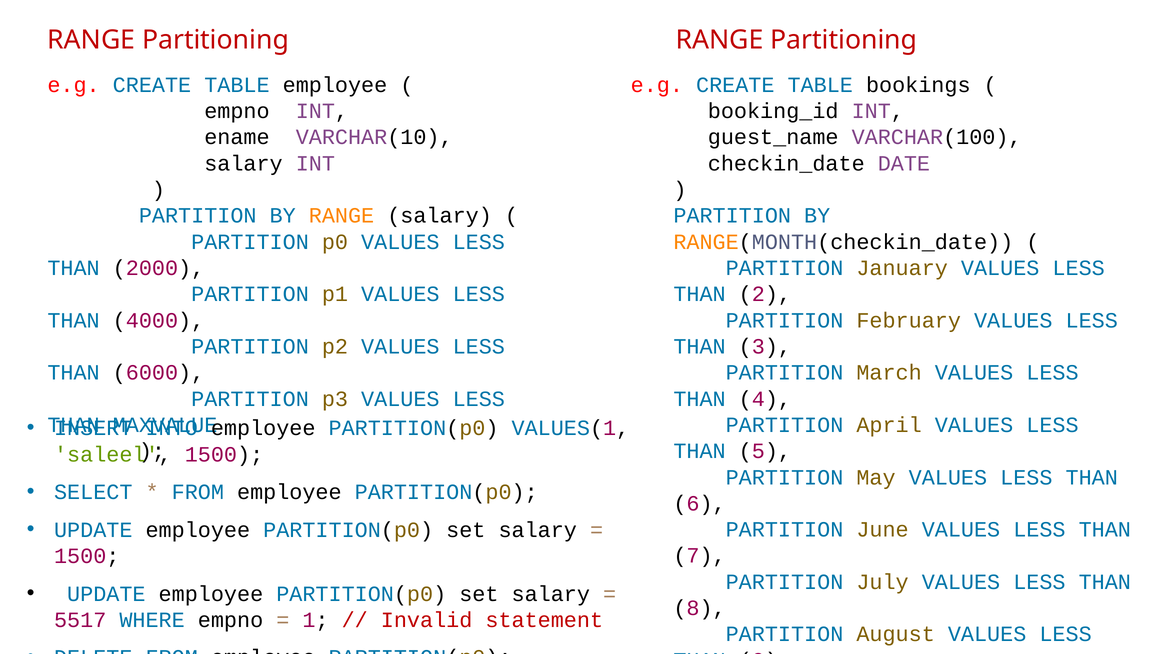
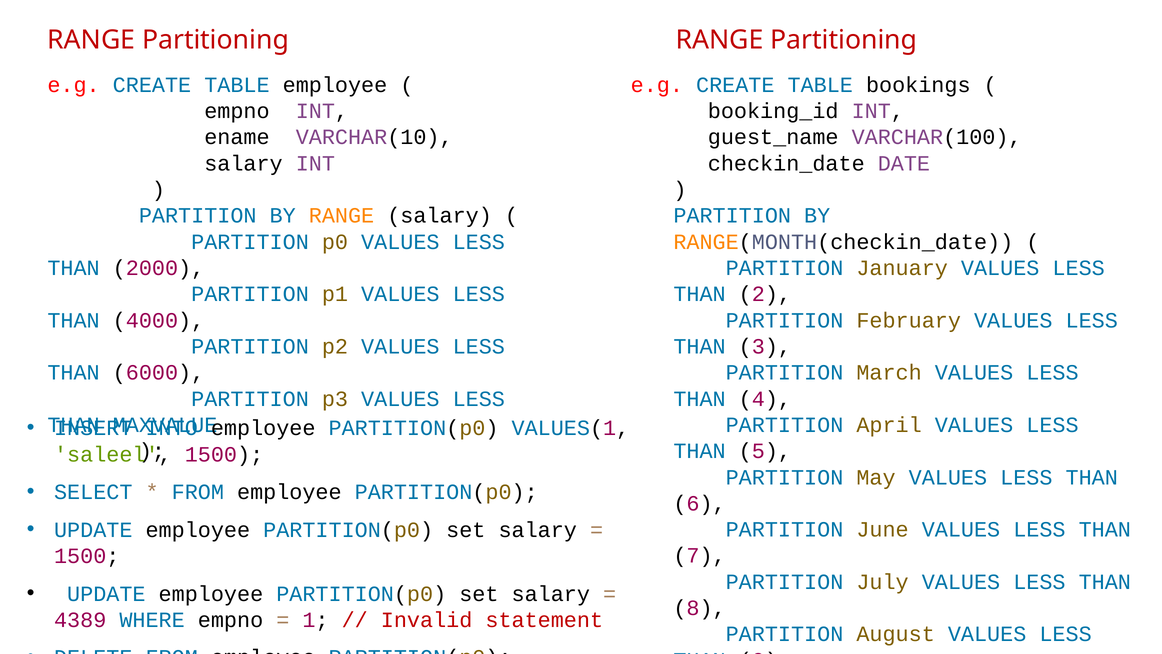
5517: 5517 -> 4389
